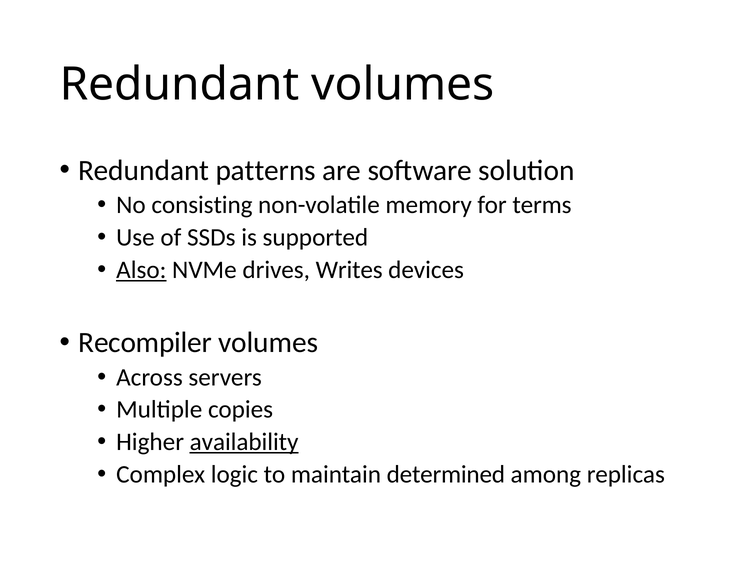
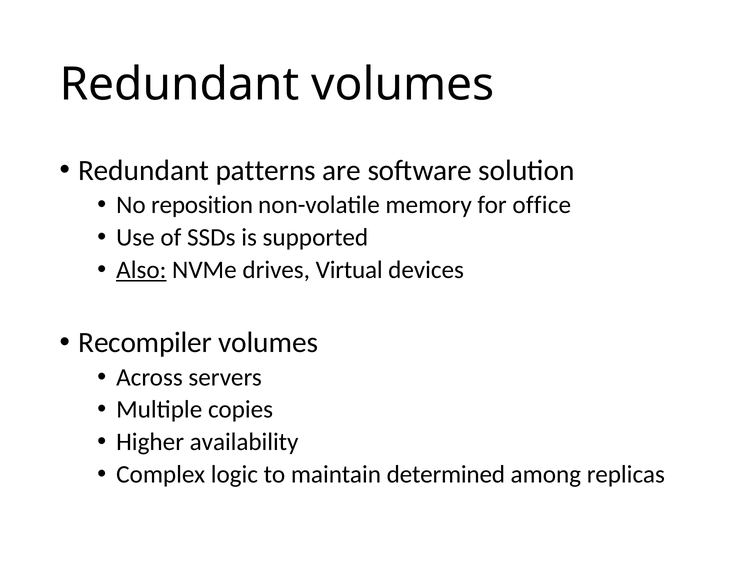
consisting: consisting -> reposition
terms: terms -> office
Writes: Writes -> Virtual
availability underline: present -> none
